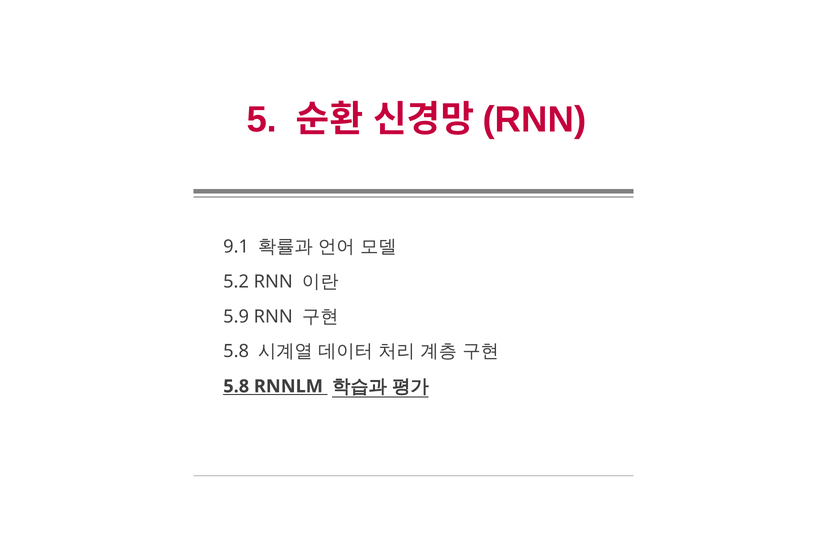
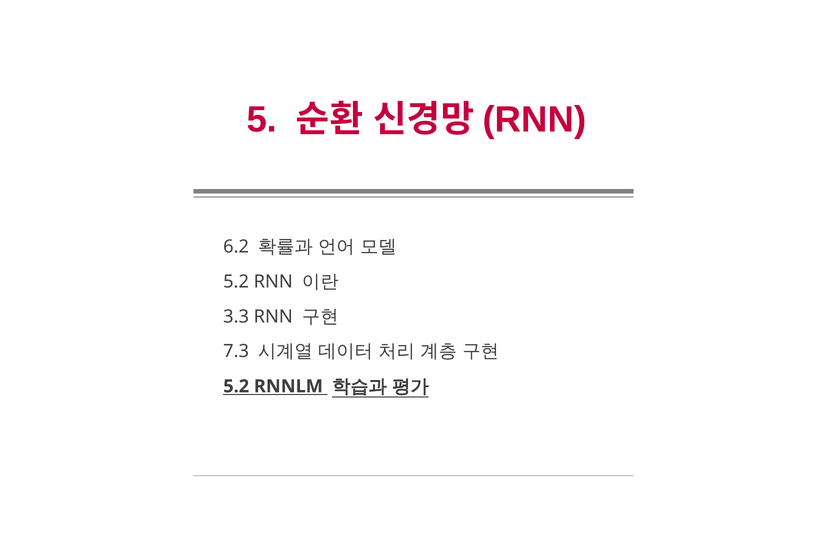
9.1: 9.1 -> 6.2
5.9: 5.9 -> 3.3
5.8 at (236, 351): 5.8 -> 7.3
5.8 at (236, 386): 5.8 -> 5.2
